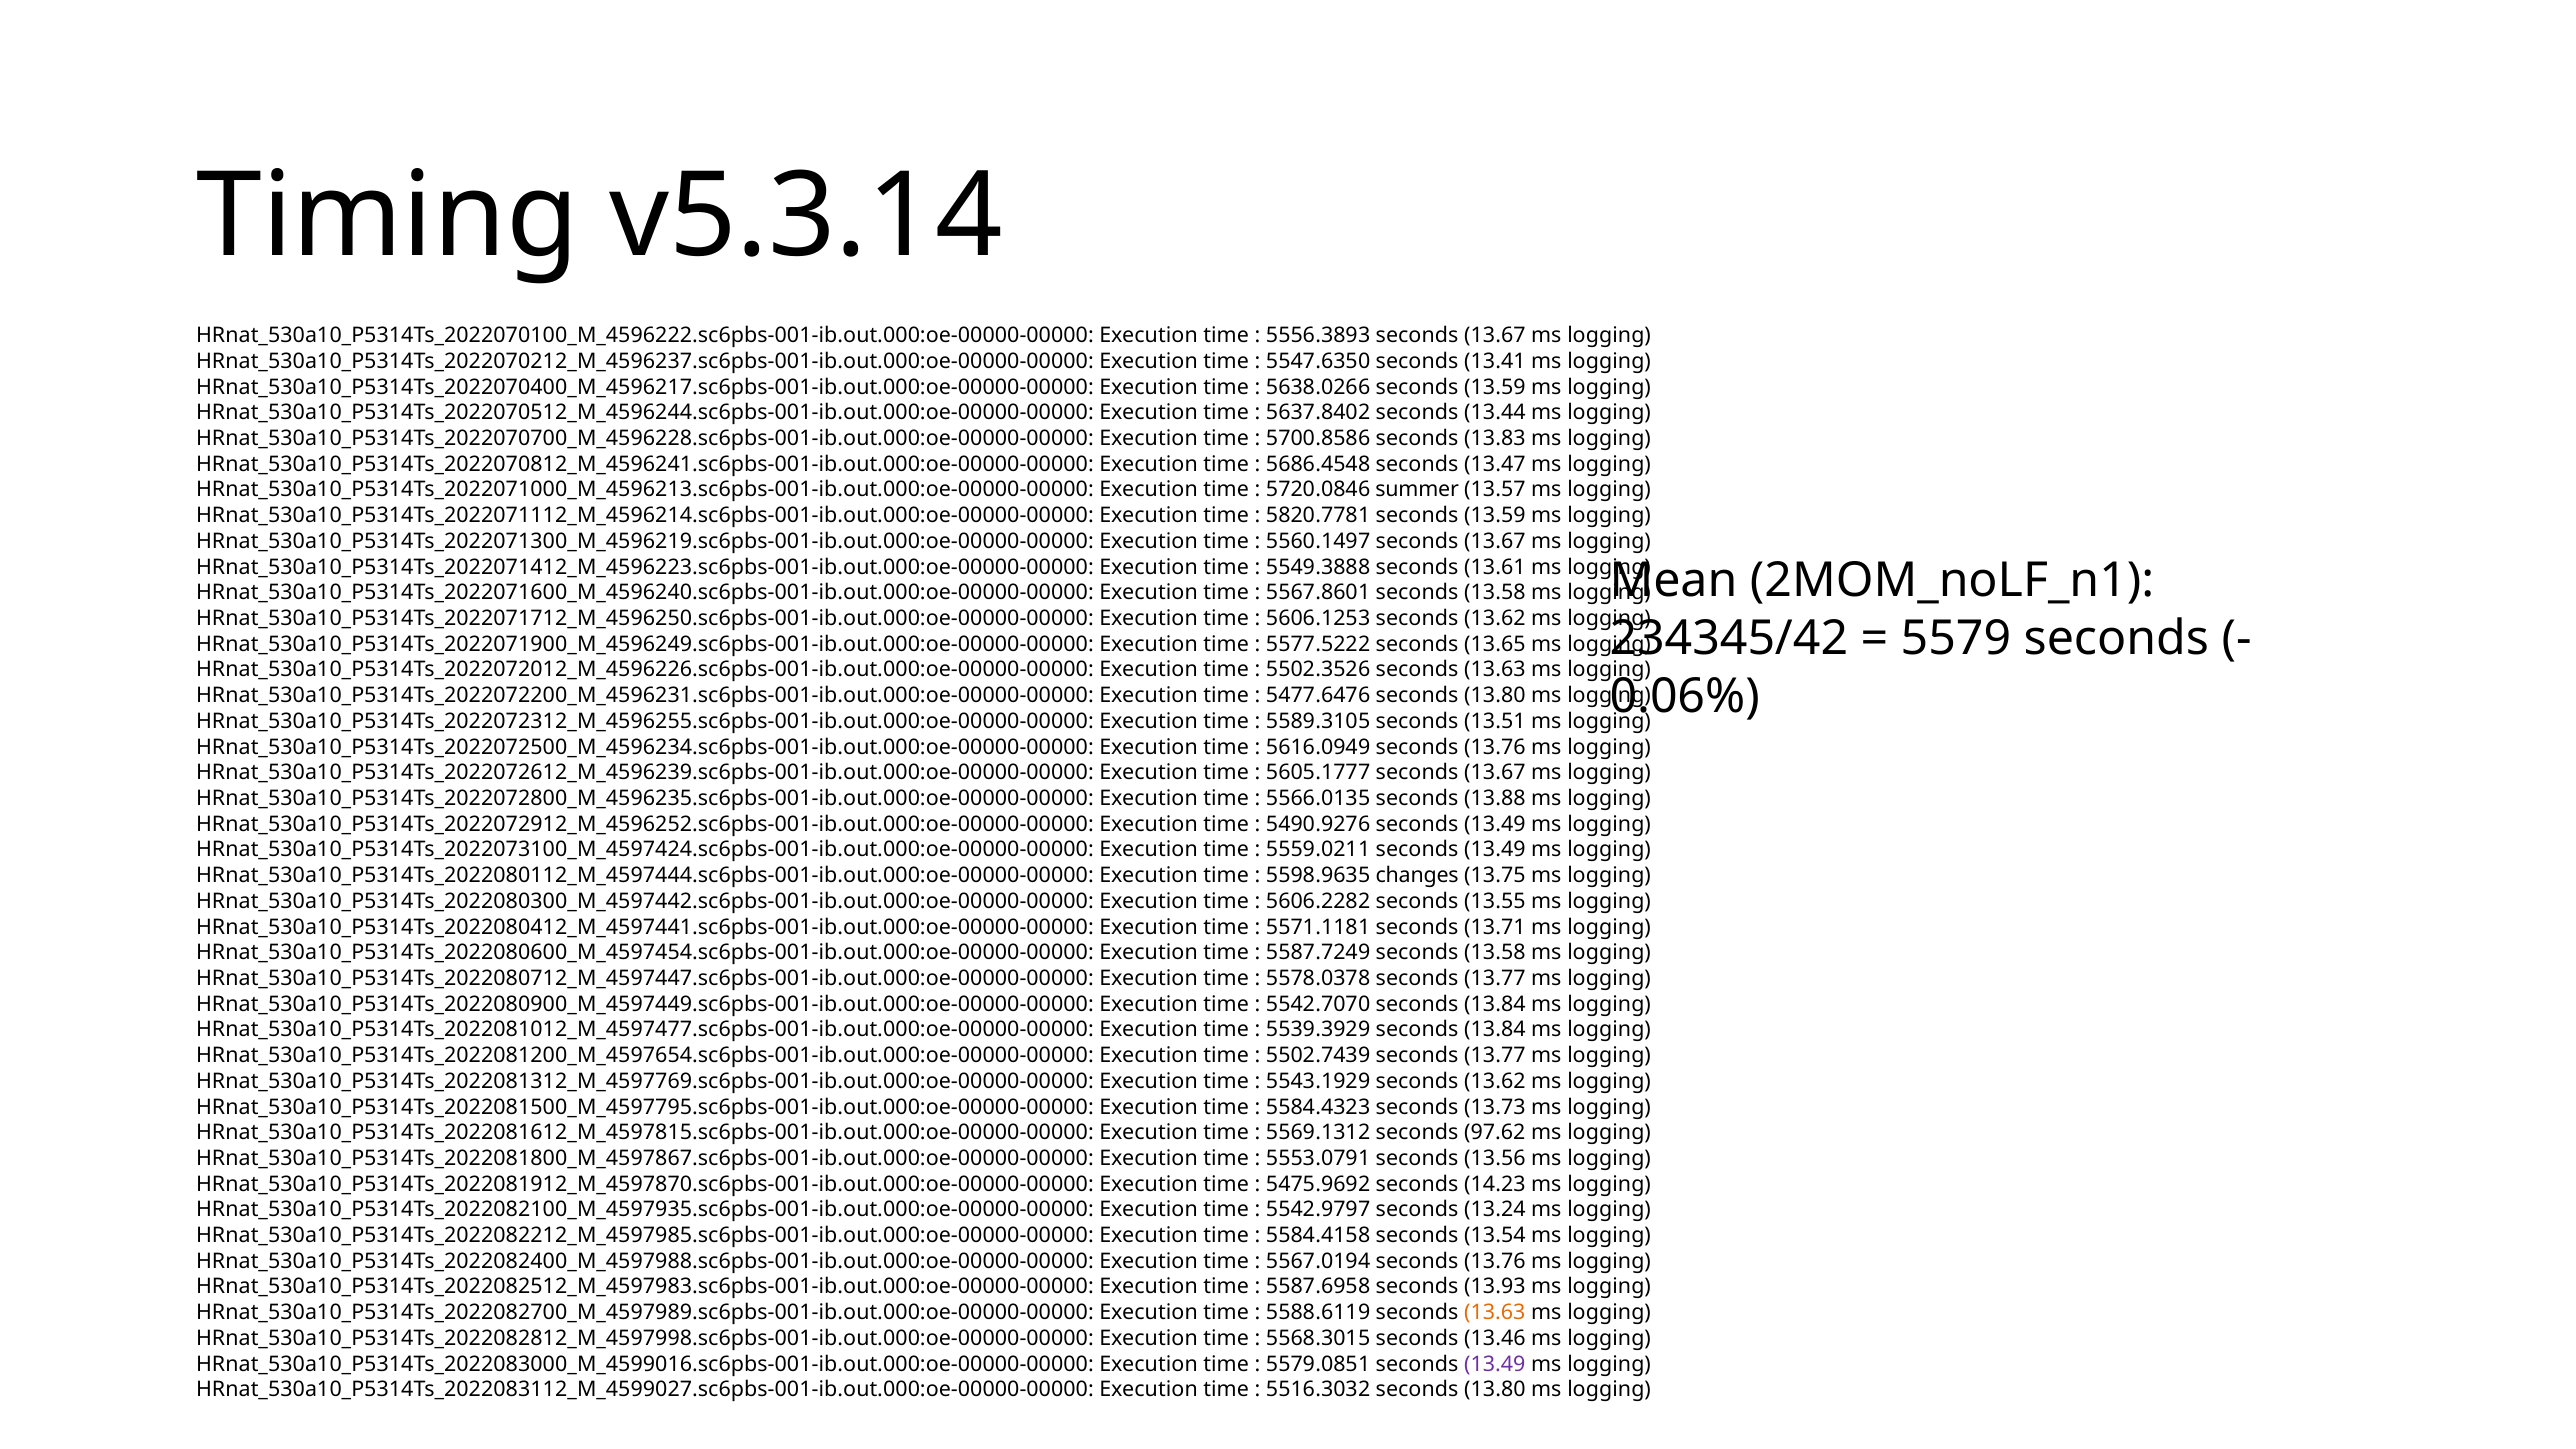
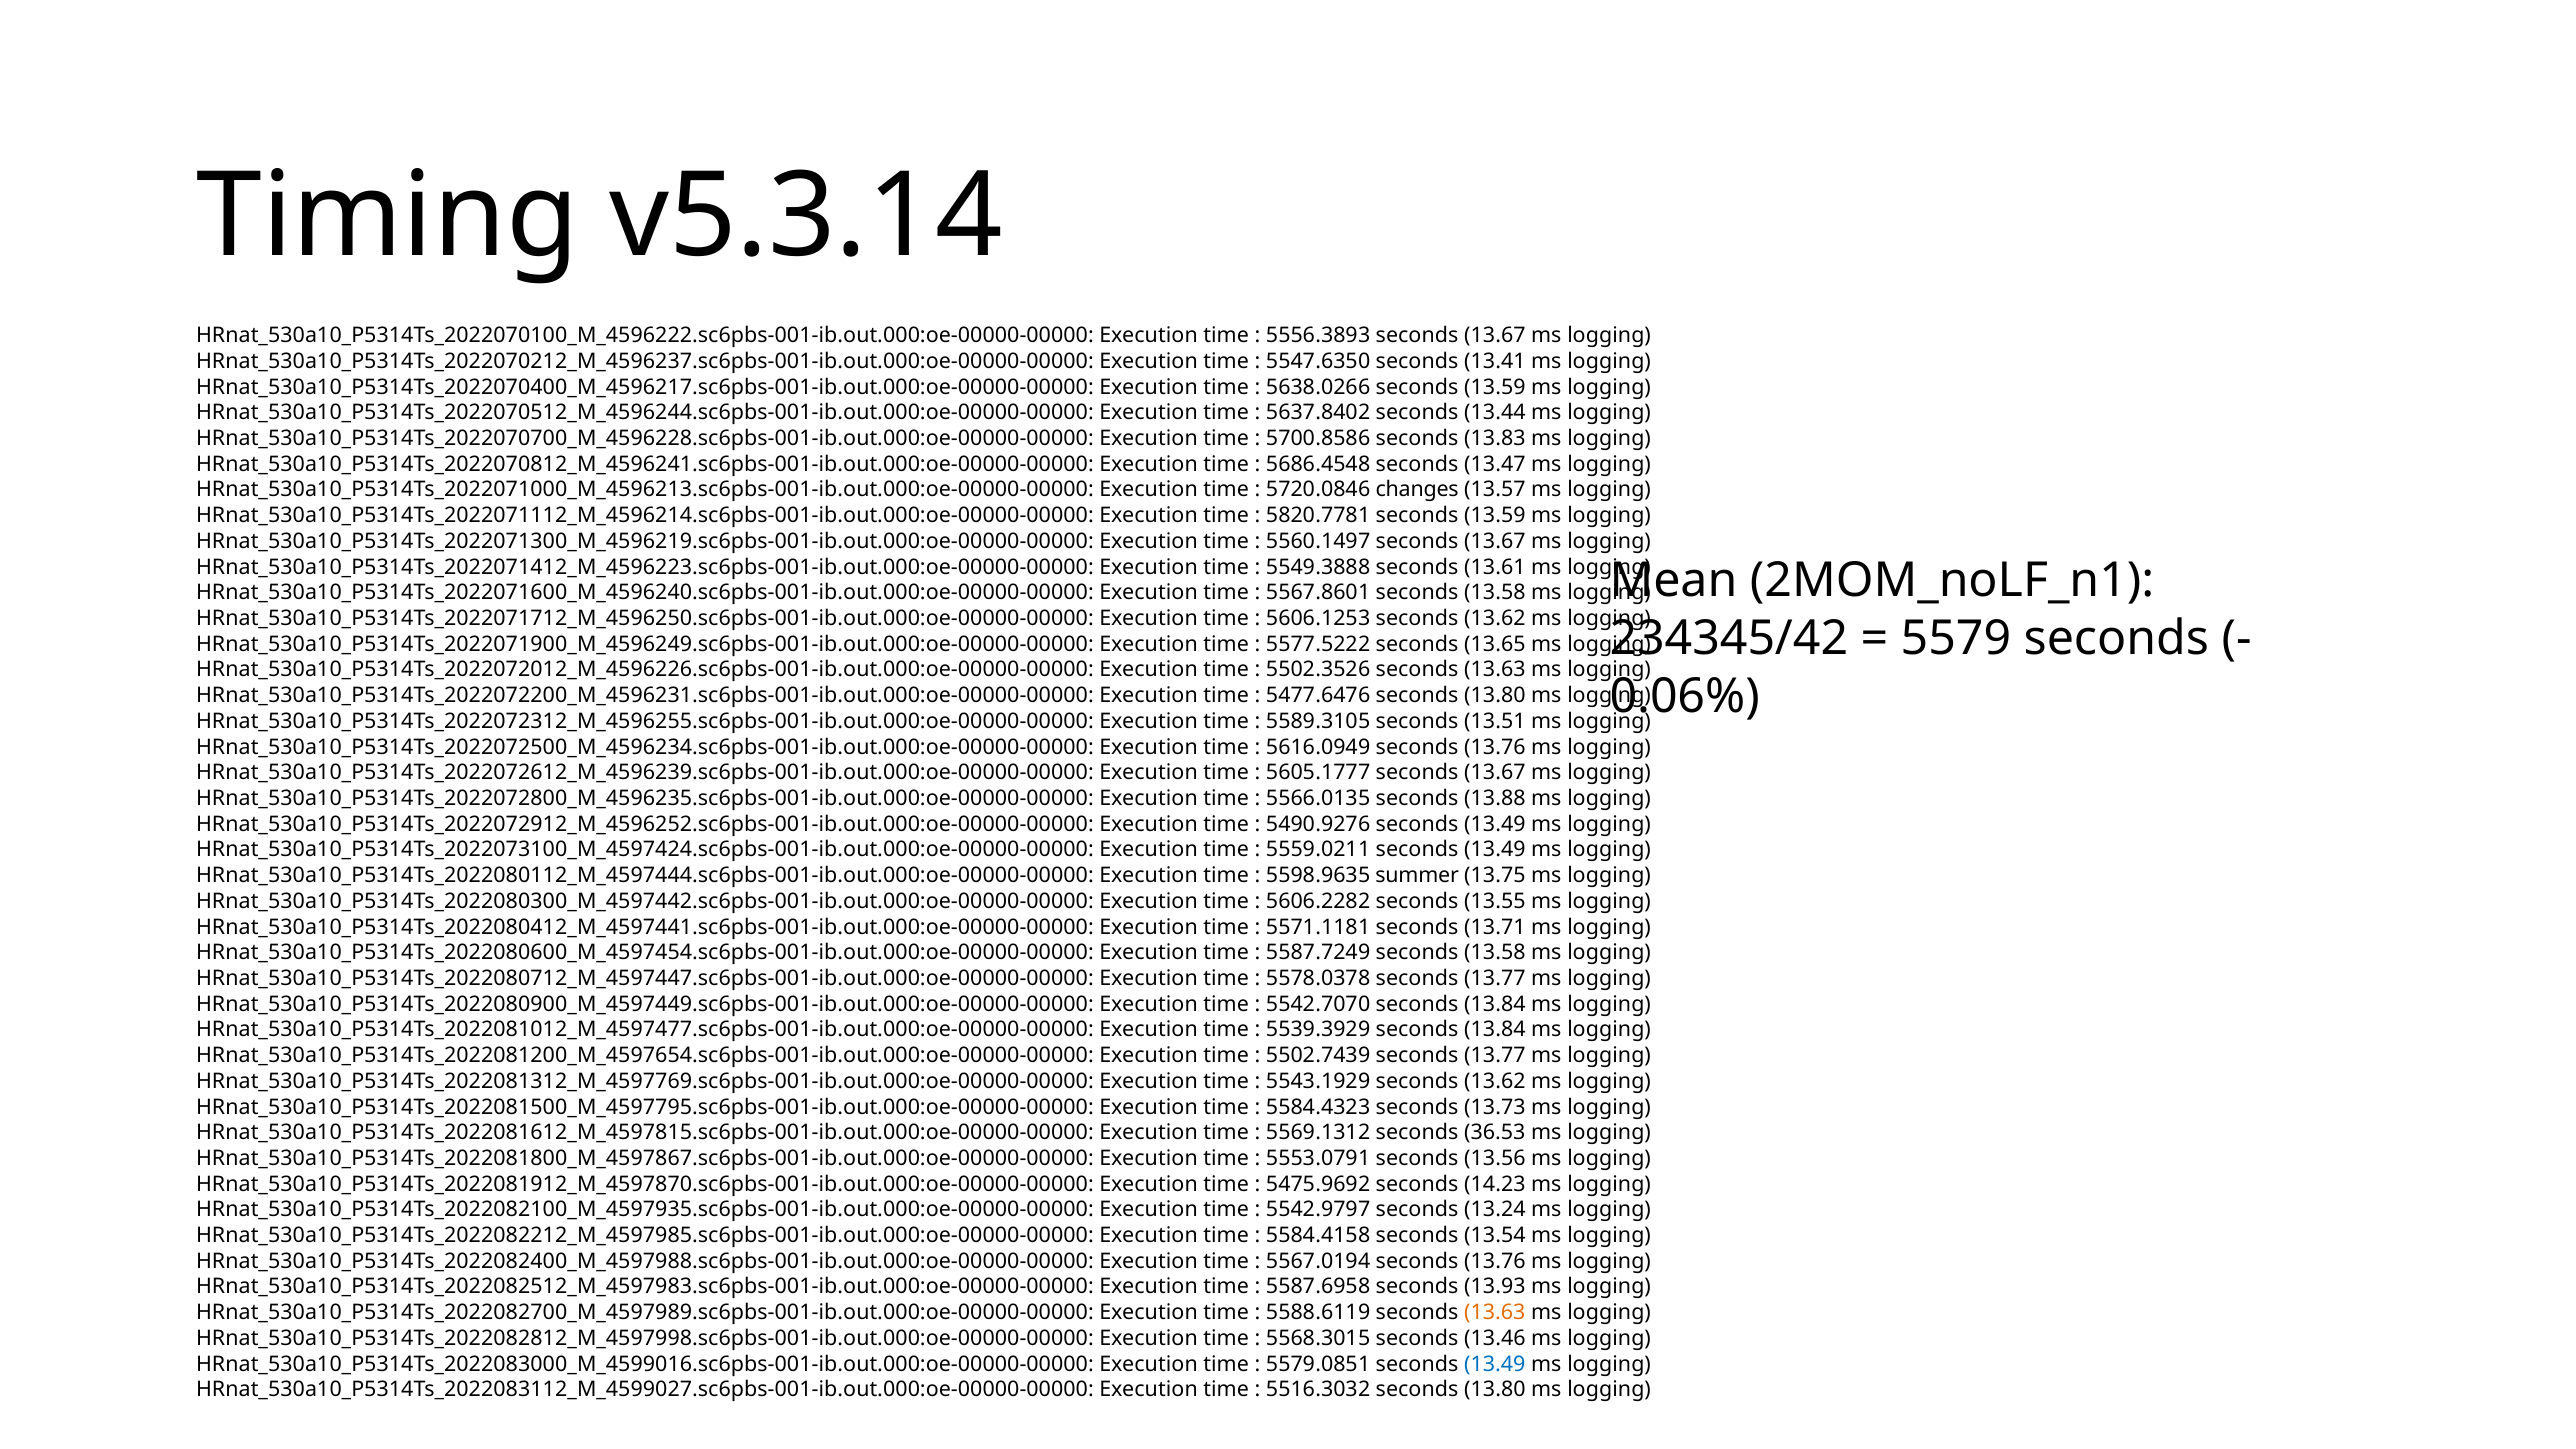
summer: summer -> changes
changes: changes -> summer
97.62: 97.62 -> 36.53
13.49 at (1495, 1364) colour: purple -> blue
